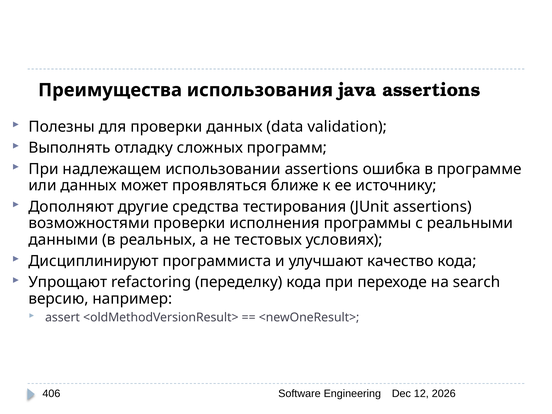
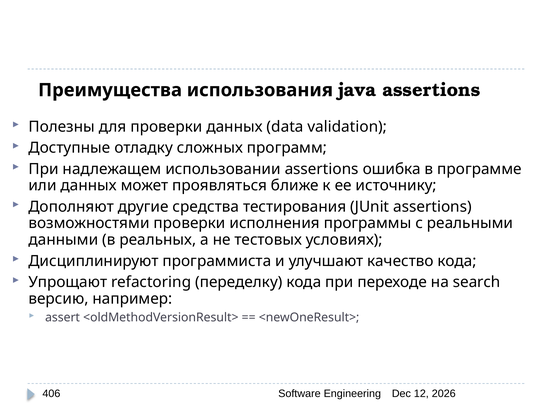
Выполнять: Выполнять -> Доступные
